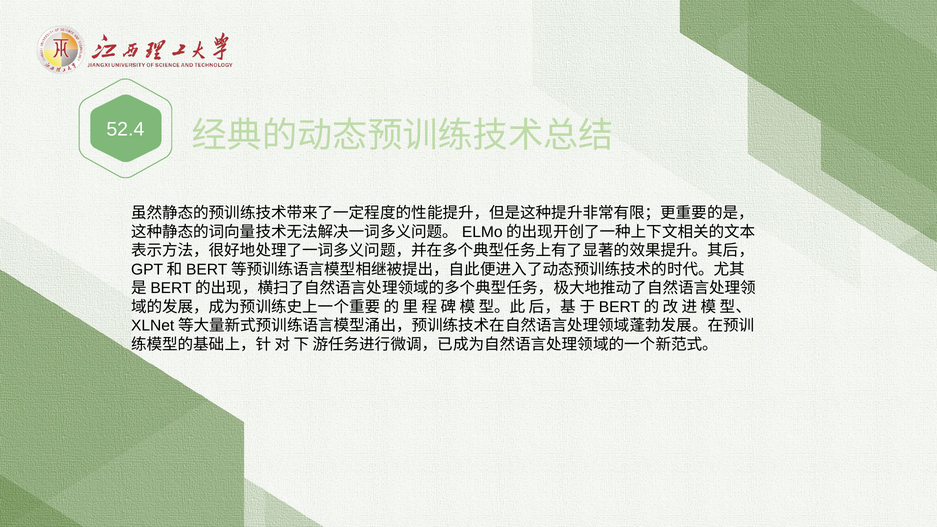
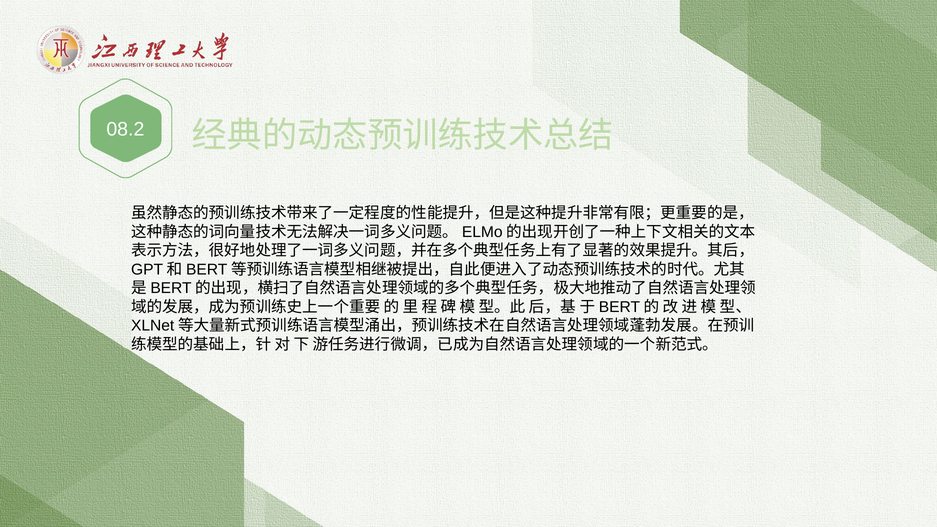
52.4: 52.4 -> 08.2
